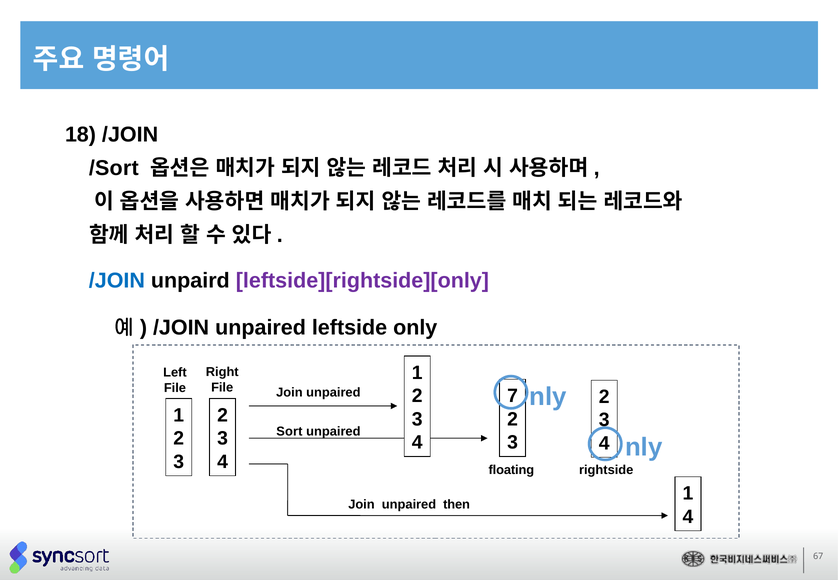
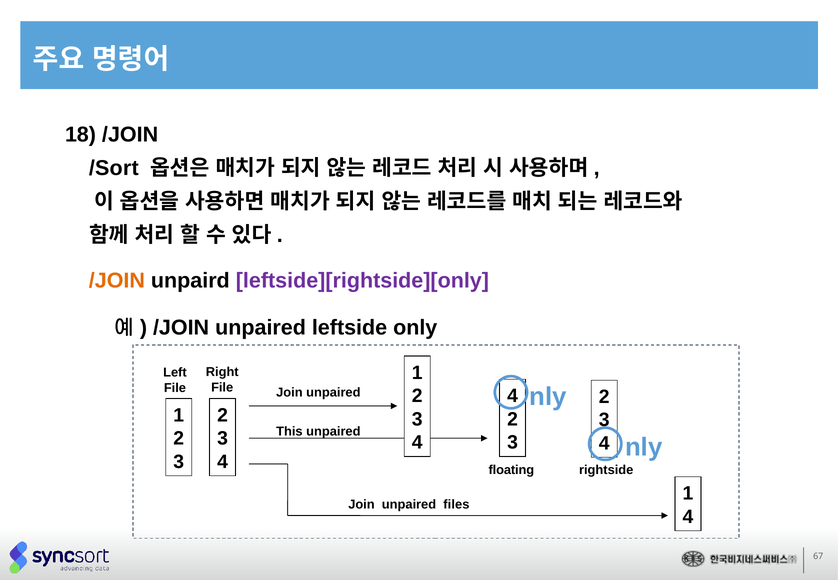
/JOIN at (117, 281) colour: blue -> orange
unpaired 7: 7 -> 4
Sort: Sort -> This
then: then -> files
